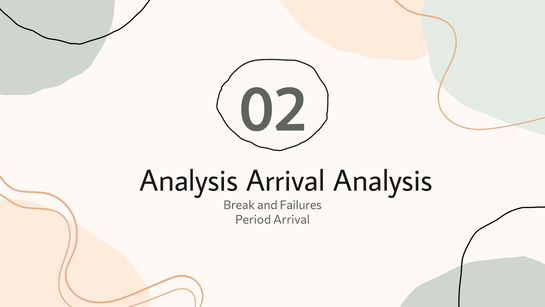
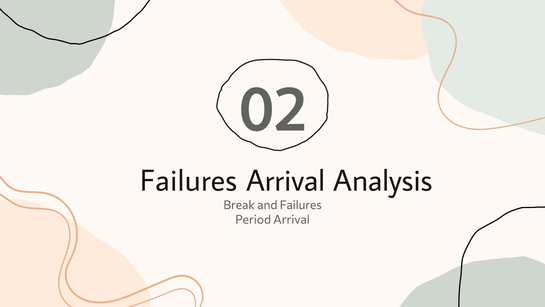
Analysis at (189, 180): Analysis -> Failures
